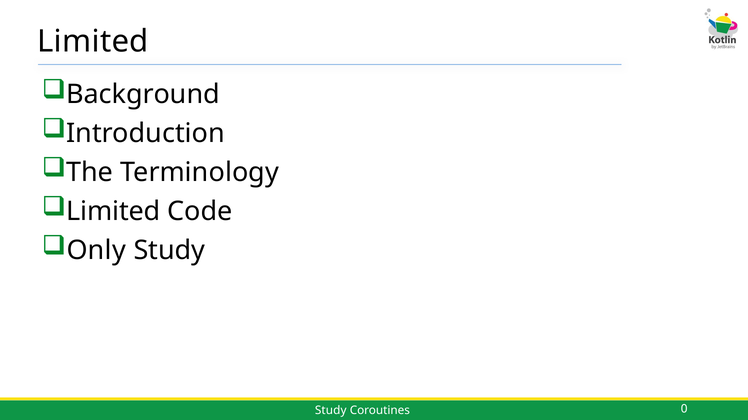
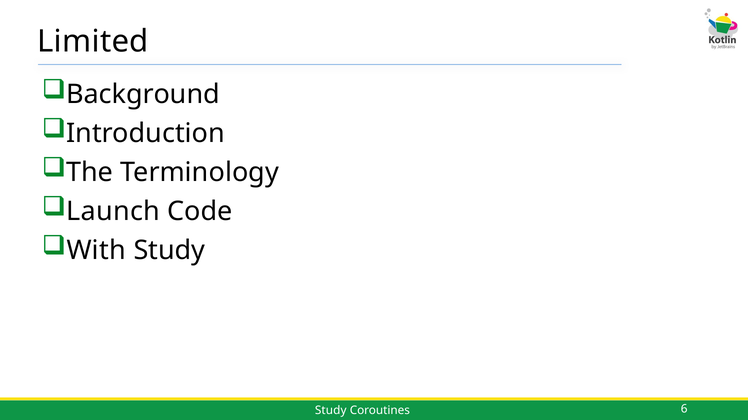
Limited at (113, 212): Limited -> Launch
Only: Only -> With
0: 0 -> 6
